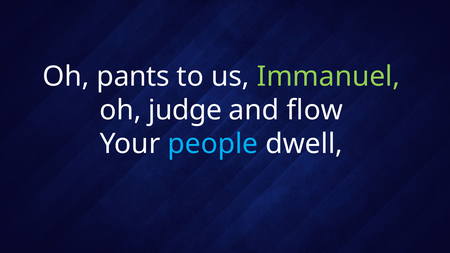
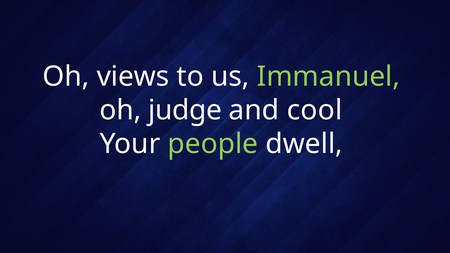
pants: pants -> views
flow: flow -> cool
people colour: light blue -> light green
